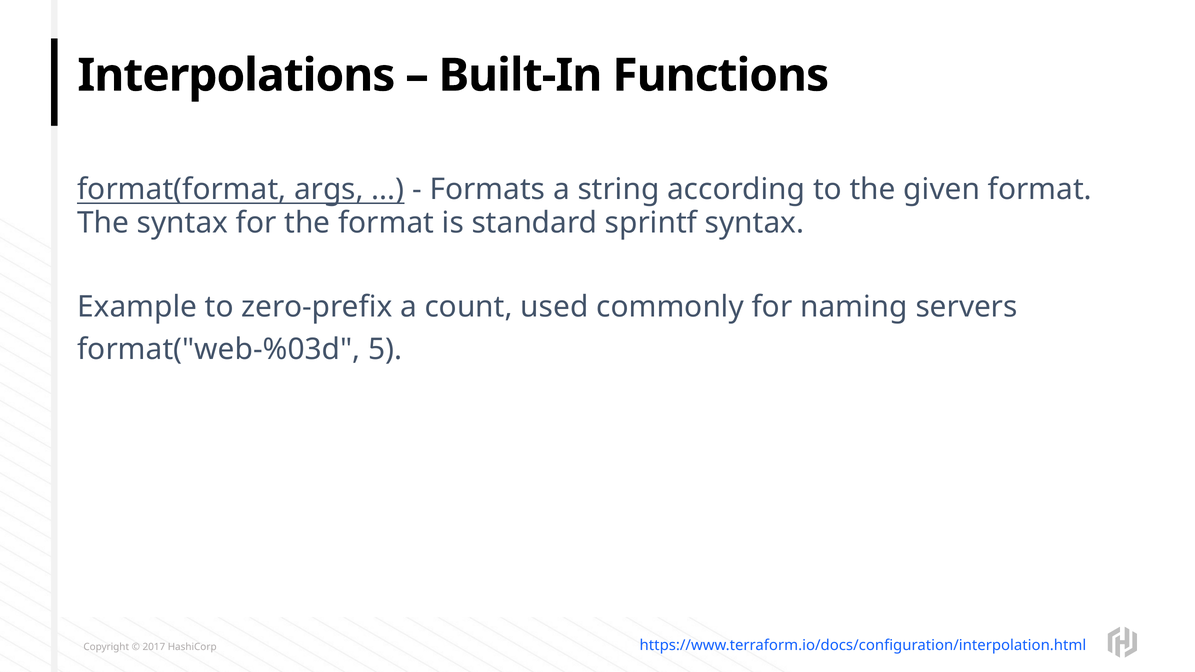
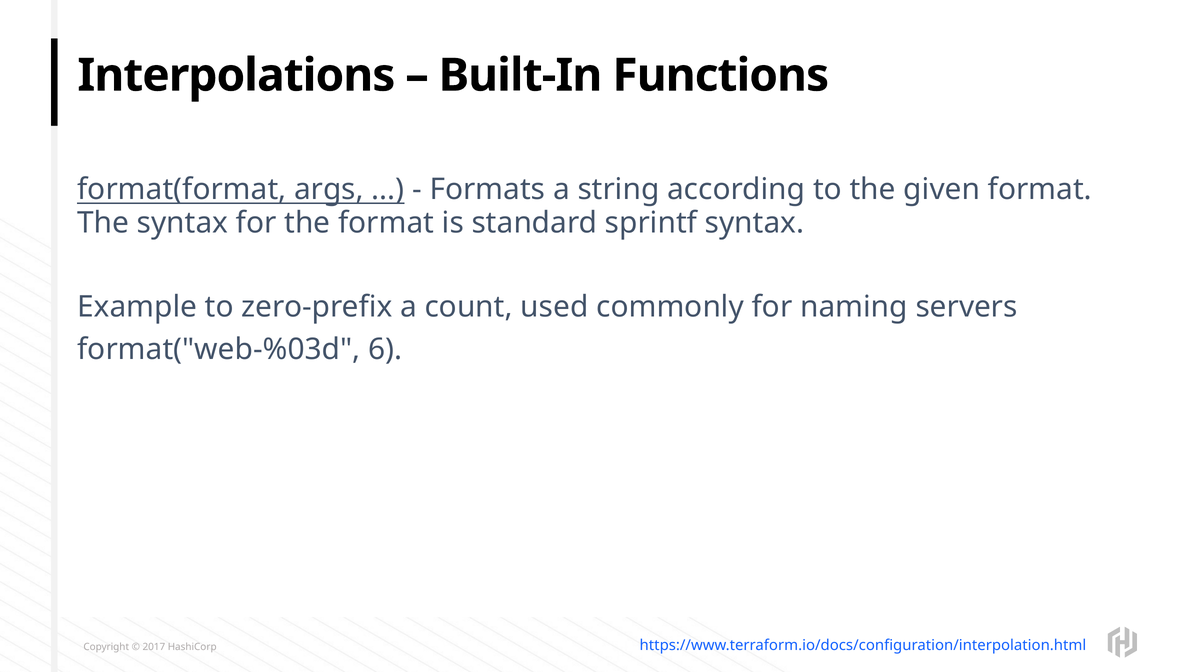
5: 5 -> 6
